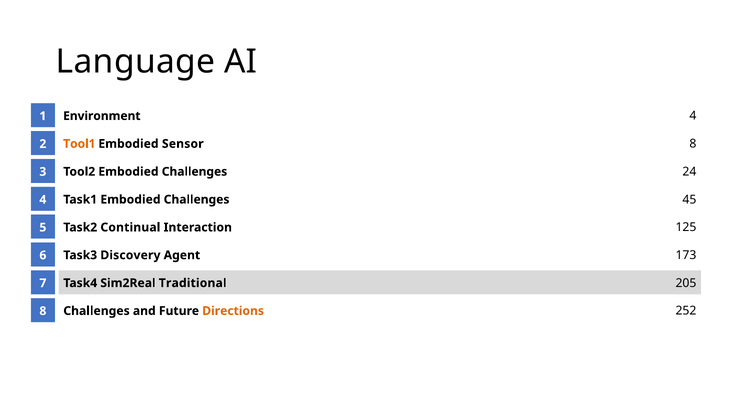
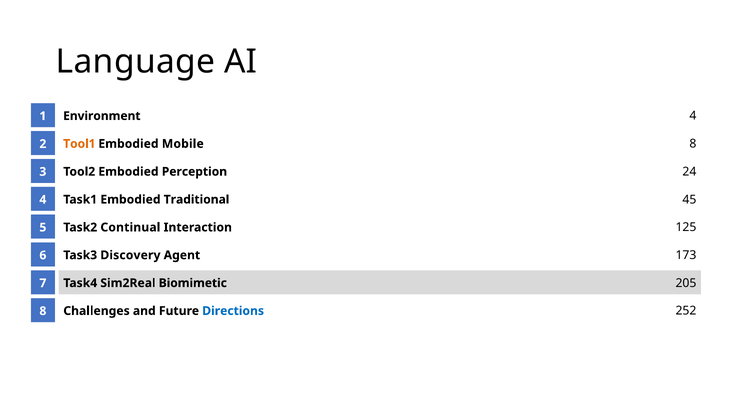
Sensor: Sensor -> Mobile
Tool2 Embodied Challenges: Challenges -> Perception
Task1 Embodied Challenges: Challenges -> Traditional
Traditional: Traditional -> Biomimetic
Directions colour: orange -> blue
